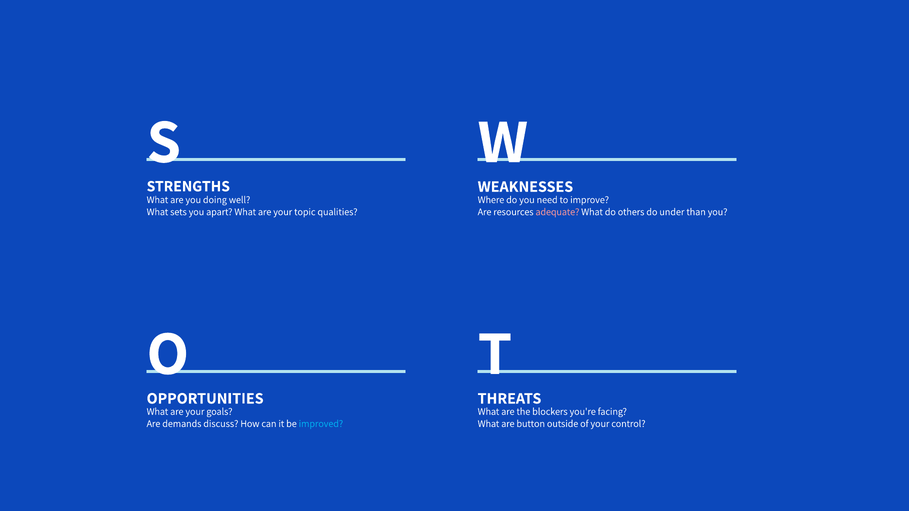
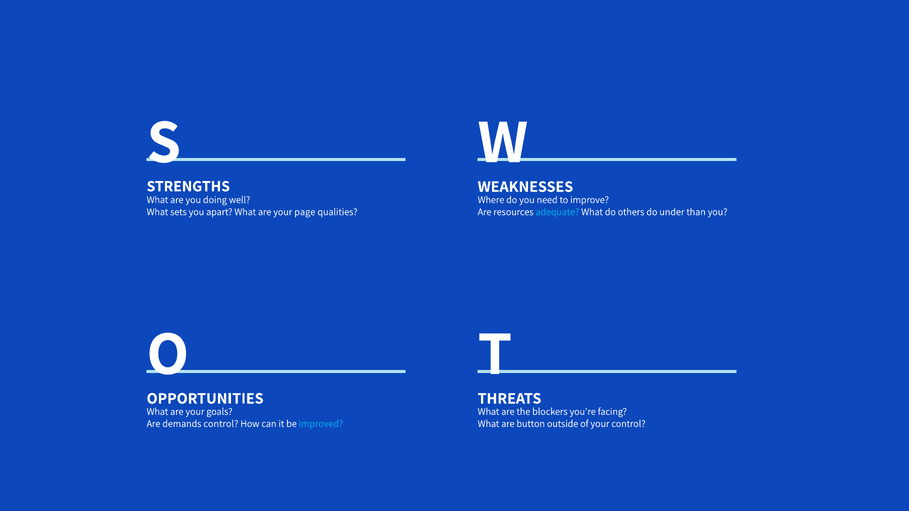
topic: topic -> page
adequate colour: pink -> light blue
demands discuss: discuss -> control
